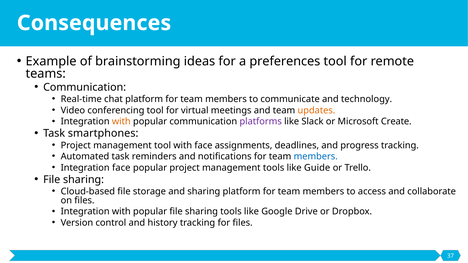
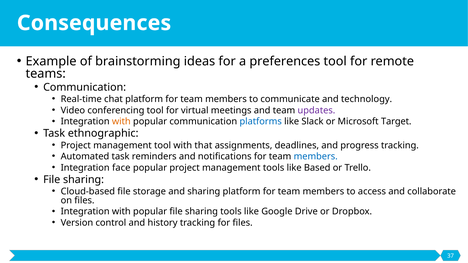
updates colour: orange -> purple
platforms colour: purple -> blue
Create: Create -> Target
smartphones: smartphones -> ethnographic
with face: face -> that
Guide: Guide -> Based
